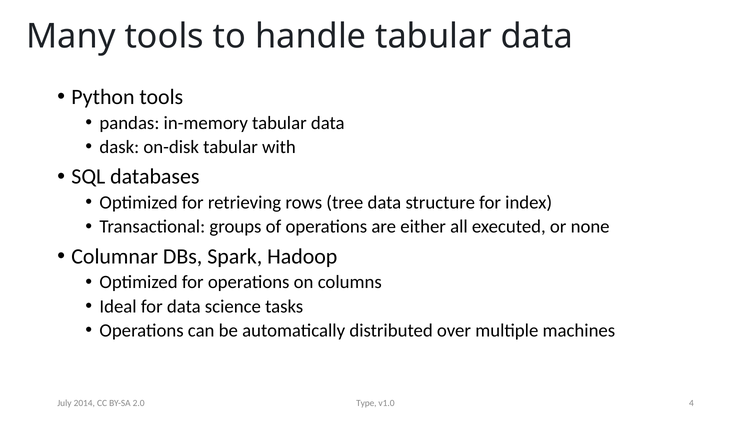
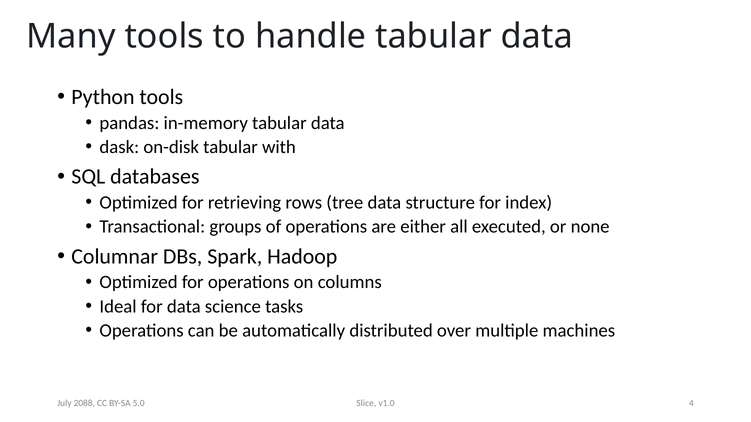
Type: Type -> Slice
2014: 2014 -> 2088
2.0: 2.0 -> 5.0
